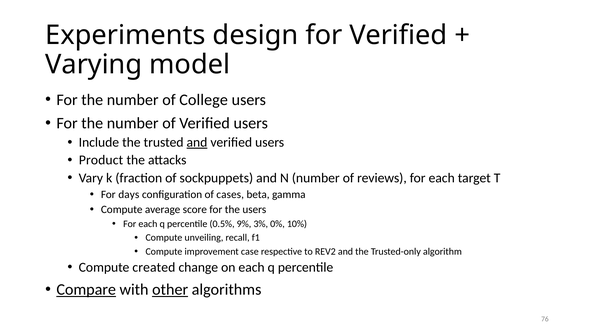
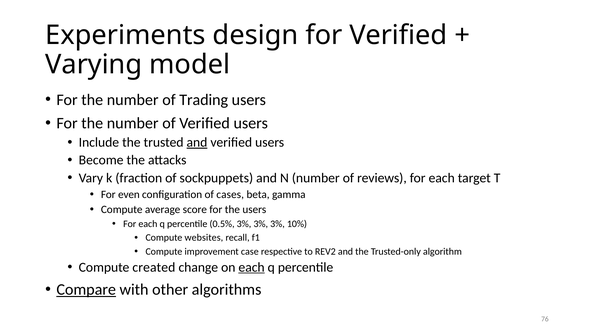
College: College -> Trading
Product: Product -> Become
days: days -> even
0.5% 9%: 9% -> 3%
0% at (277, 224): 0% -> 3%
unveiling: unveiling -> websites
each at (252, 267) underline: none -> present
other underline: present -> none
